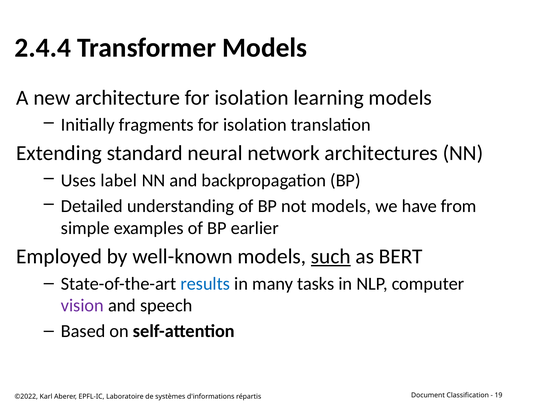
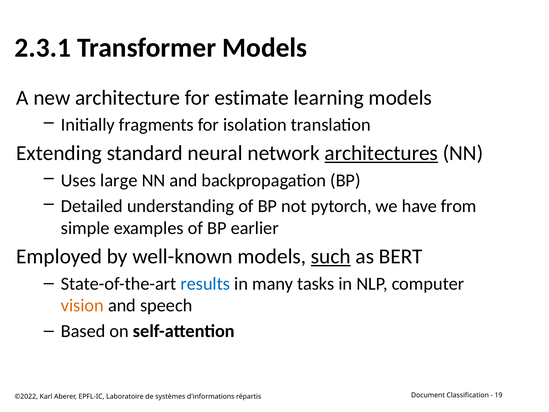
2.4.4: 2.4.4 -> 2.3.1
architecture for isolation: isolation -> estimate
architectures underline: none -> present
label: label -> large
not models: models -> pytorch
vision colour: purple -> orange
